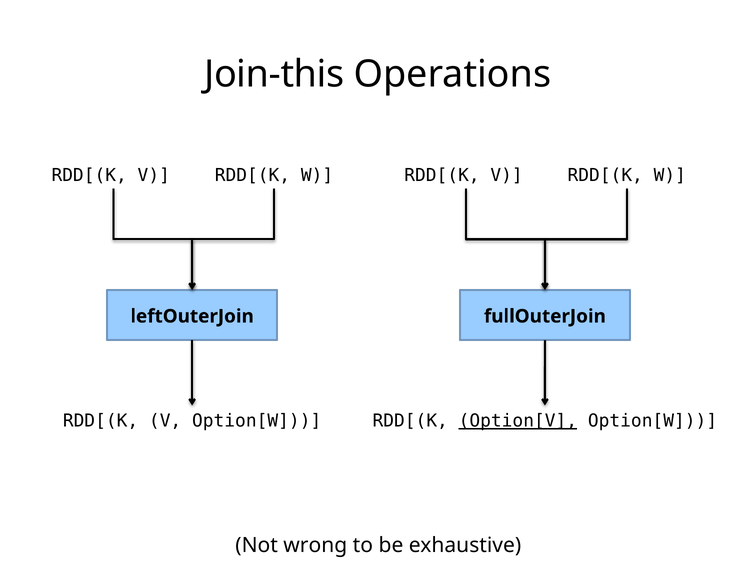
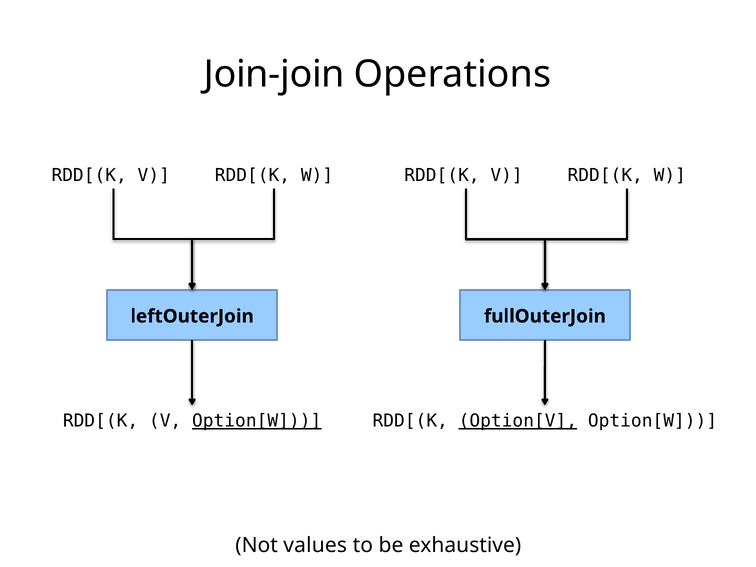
Join-this: Join-this -> Join-join
Option[W at (257, 421) underline: none -> present
wrong: wrong -> values
